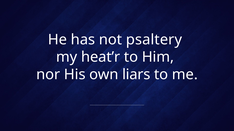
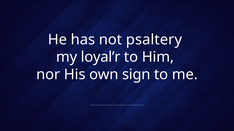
heat’r: heat’r -> loyal’r
liars: liars -> sign
